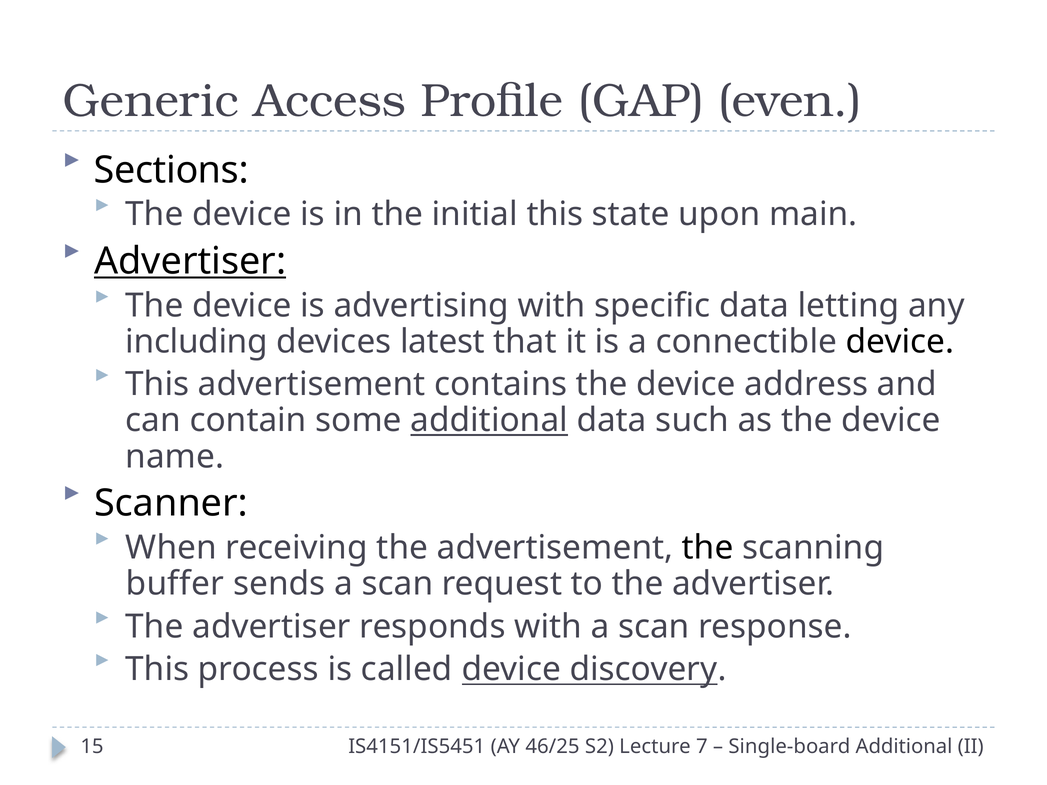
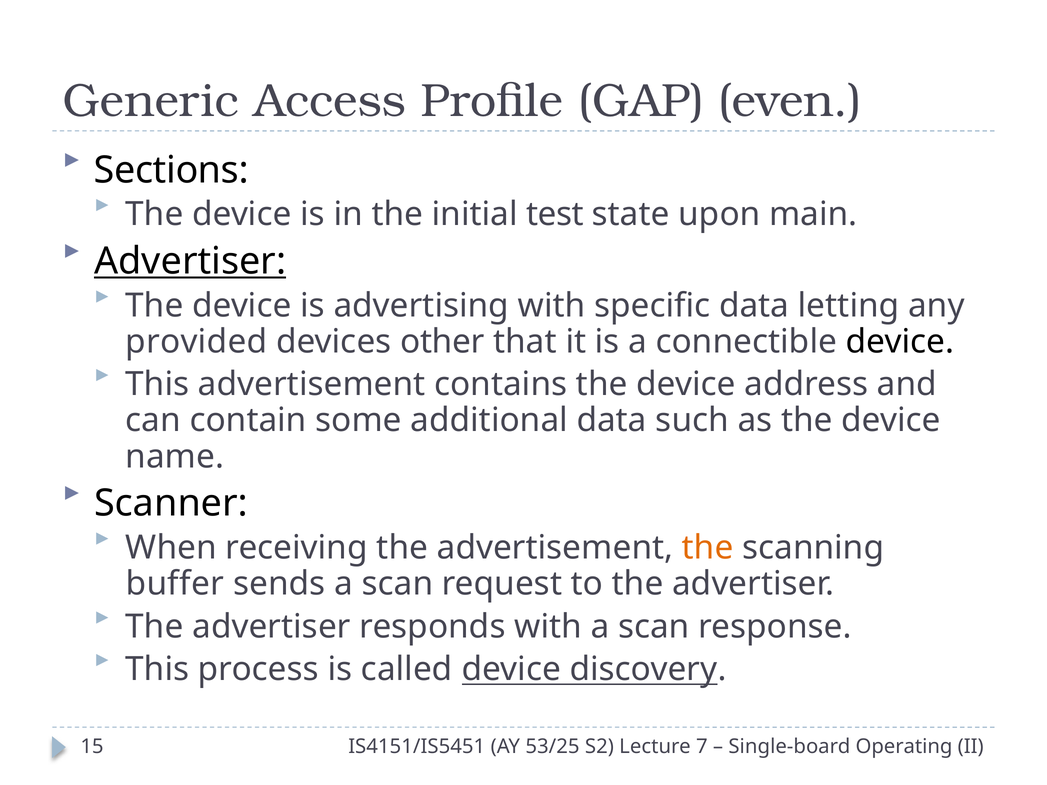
initial this: this -> test
including: including -> provided
latest: latest -> other
additional at (489, 421) underline: present -> none
the at (708, 548) colour: black -> orange
46/25: 46/25 -> 53/25
Single-board Additional: Additional -> Operating
